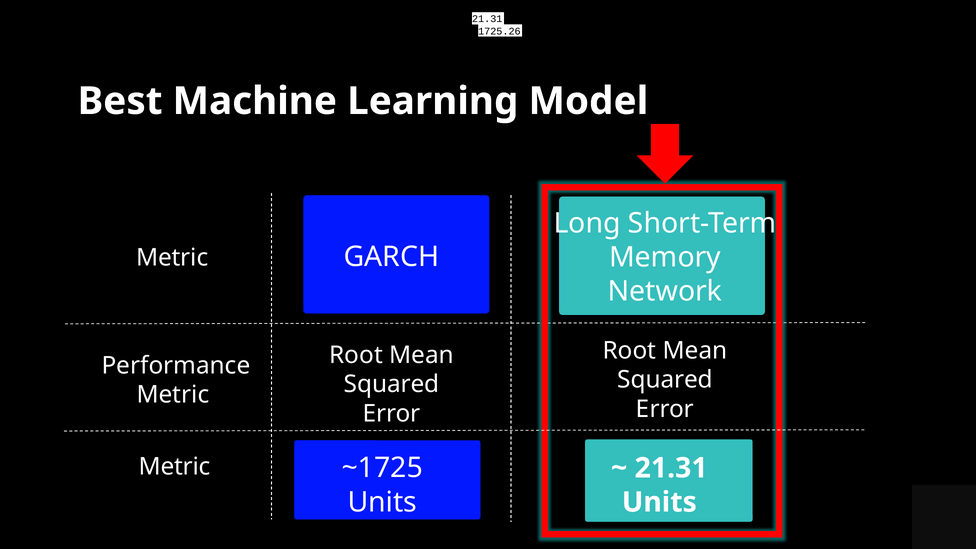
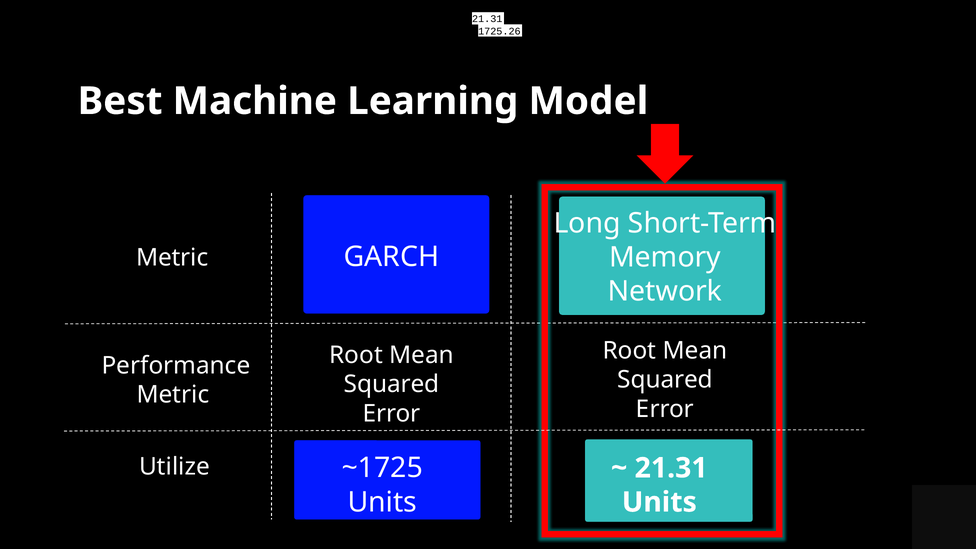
Metric at (175, 467): Metric -> Utilize
